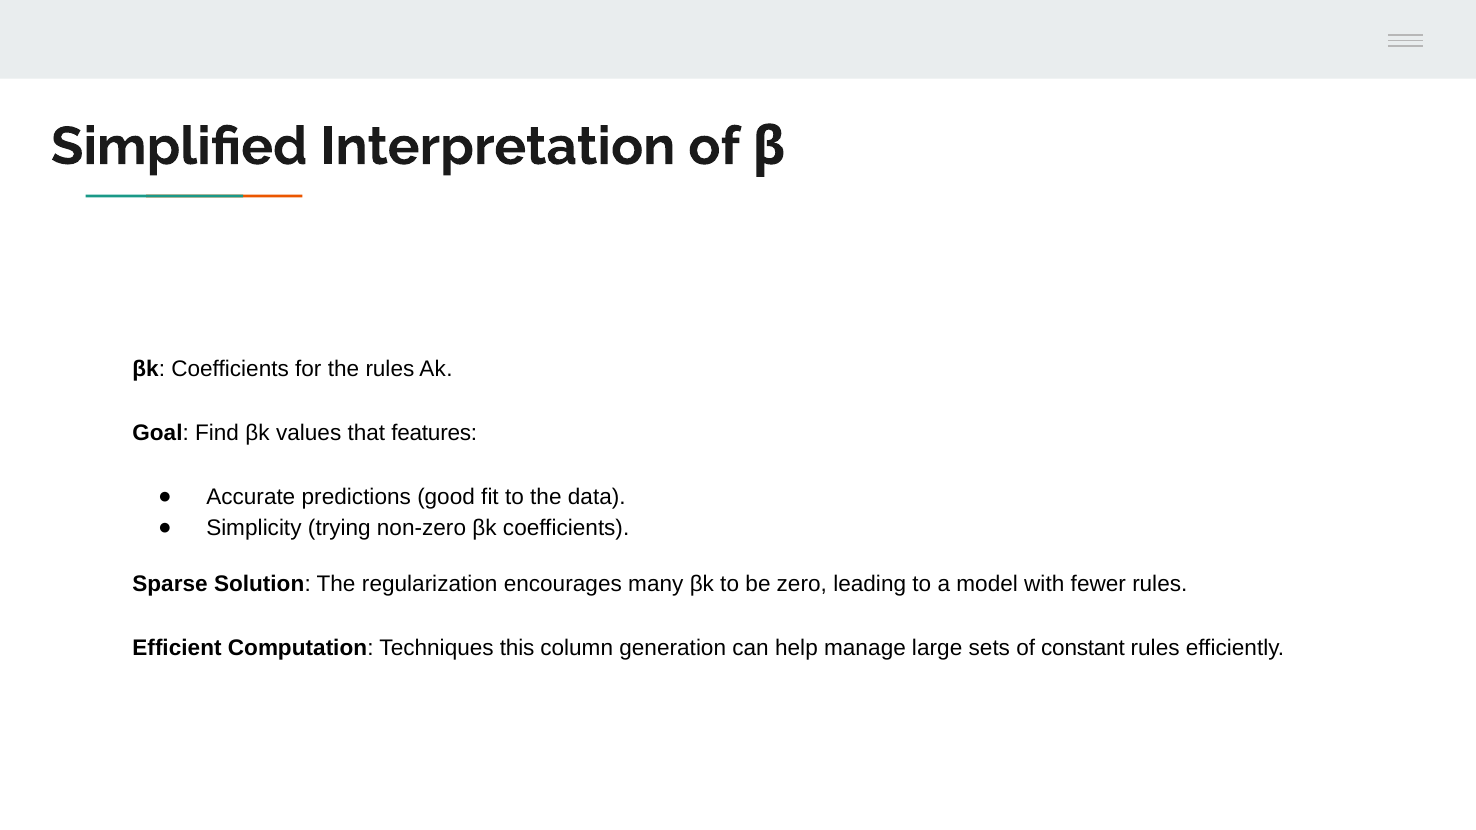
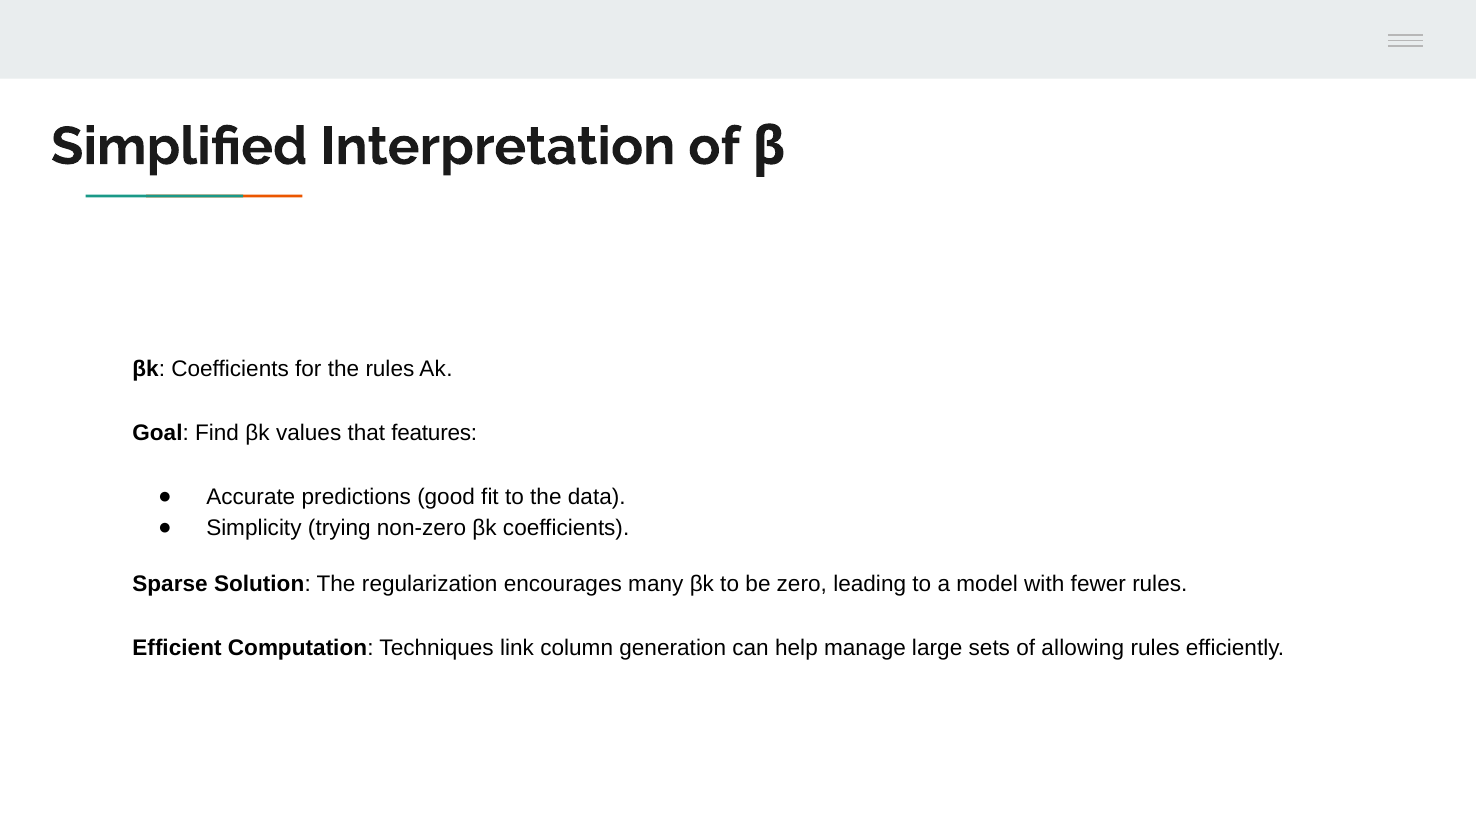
this: this -> link
constant: constant -> allowing
